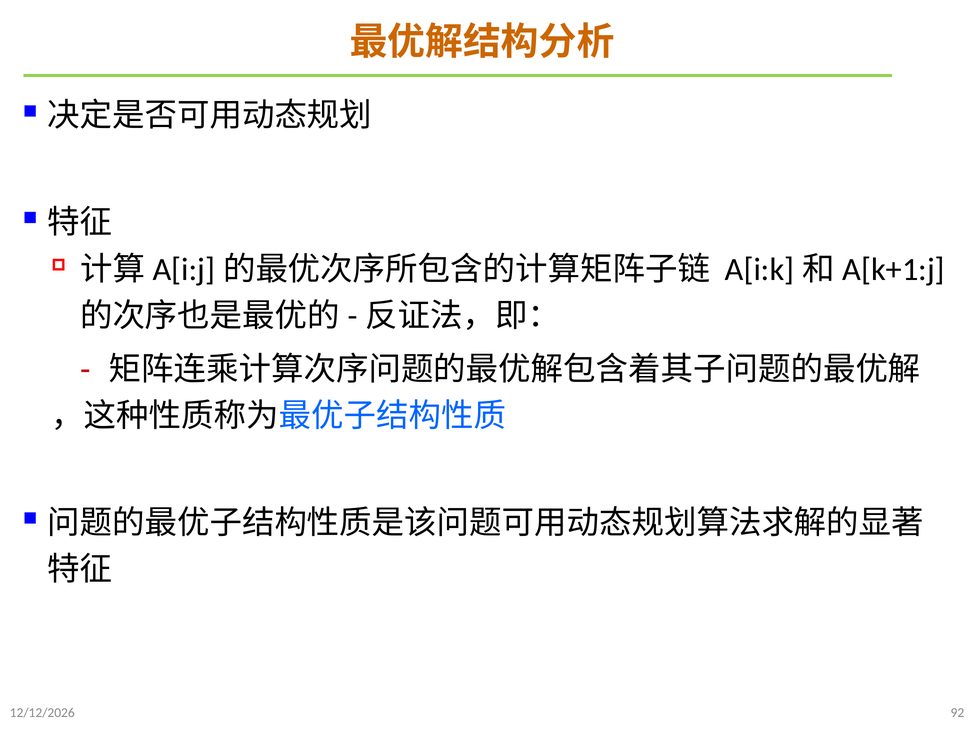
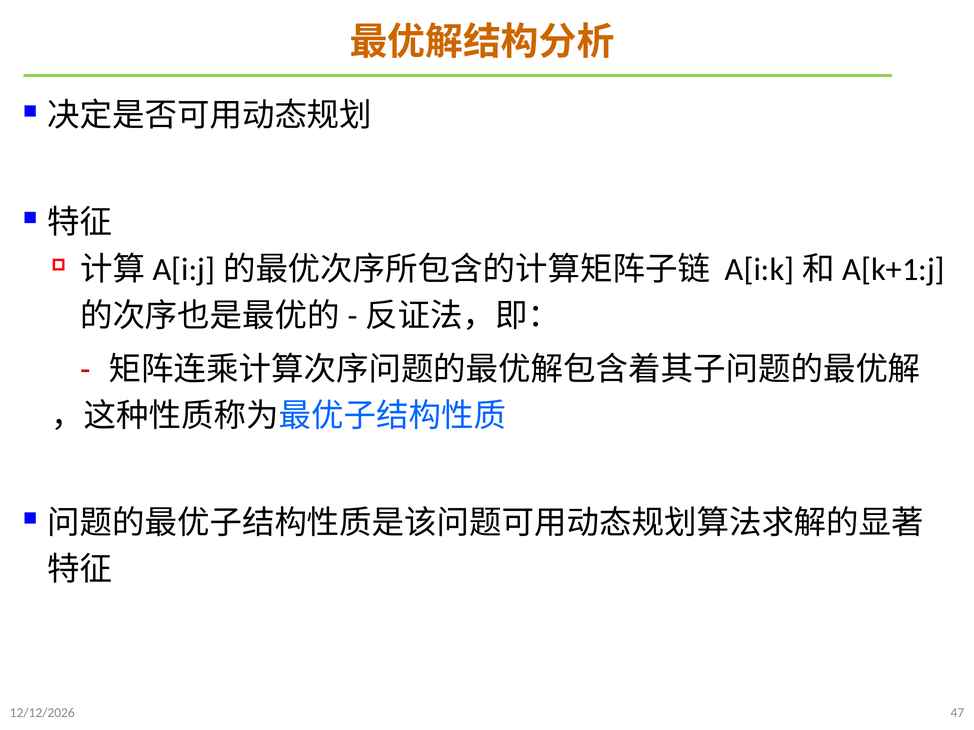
92: 92 -> 47
